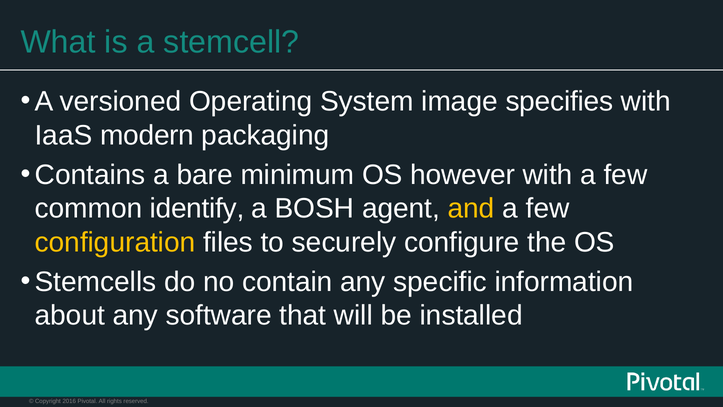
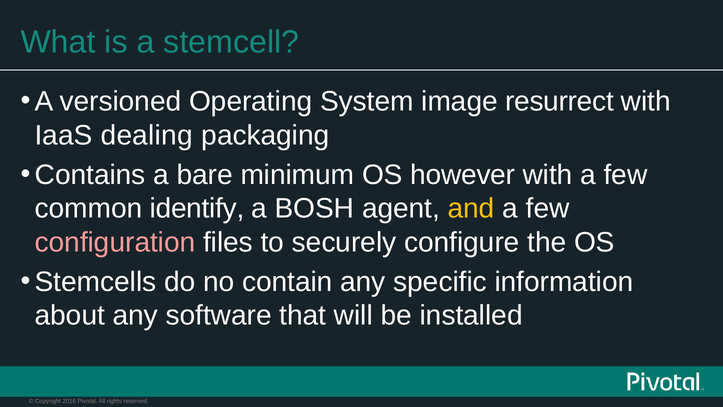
specifies: specifies -> resurrect
modern: modern -> dealing
configuration colour: yellow -> pink
